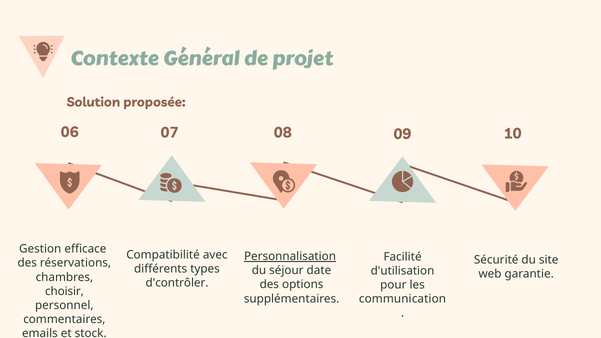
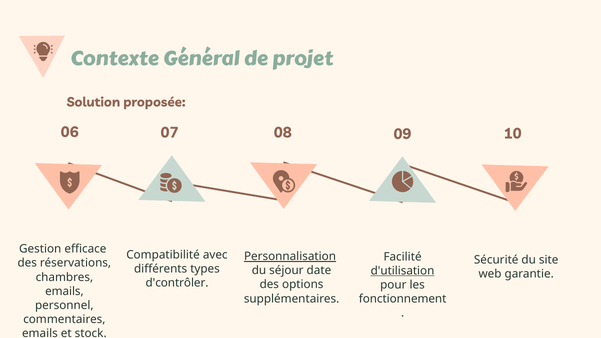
d'utilisation underline: none -> present
choisir at (64, 291): choisir -> emails
communication: communication -> fonctionnement
